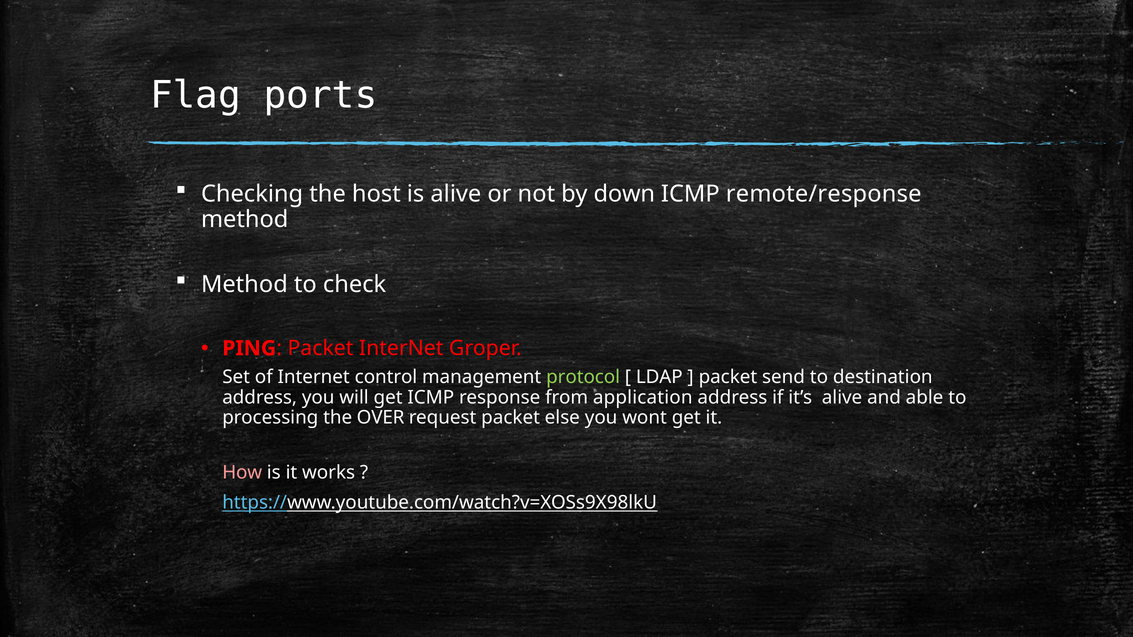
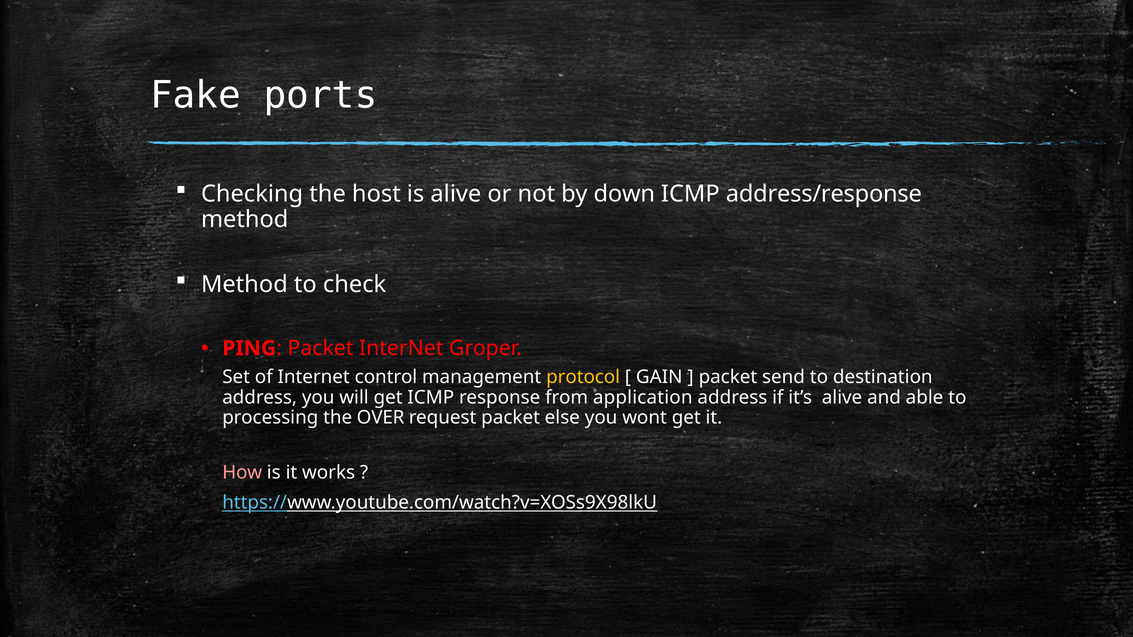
Flag: Flag -> Fake
remote/response: remote/response -> address/response
protocol colour: light green -> yellow
LDAP: LDAP -> GAIN
